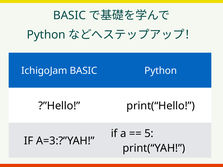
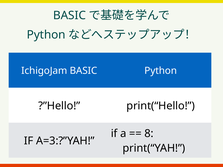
5: 5 -> 8
